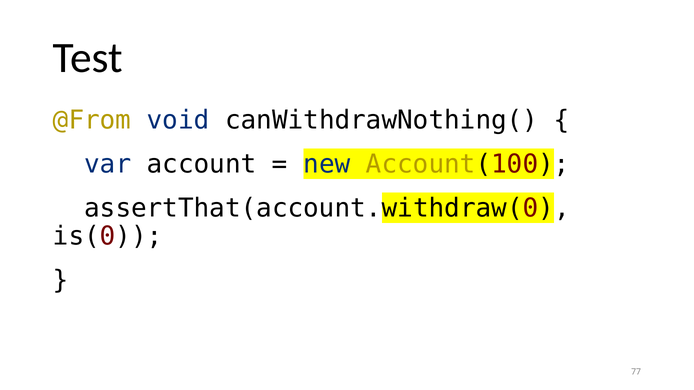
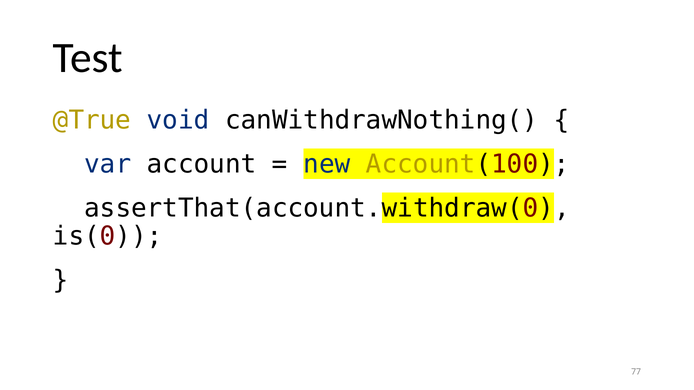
@From: @From -> @True
